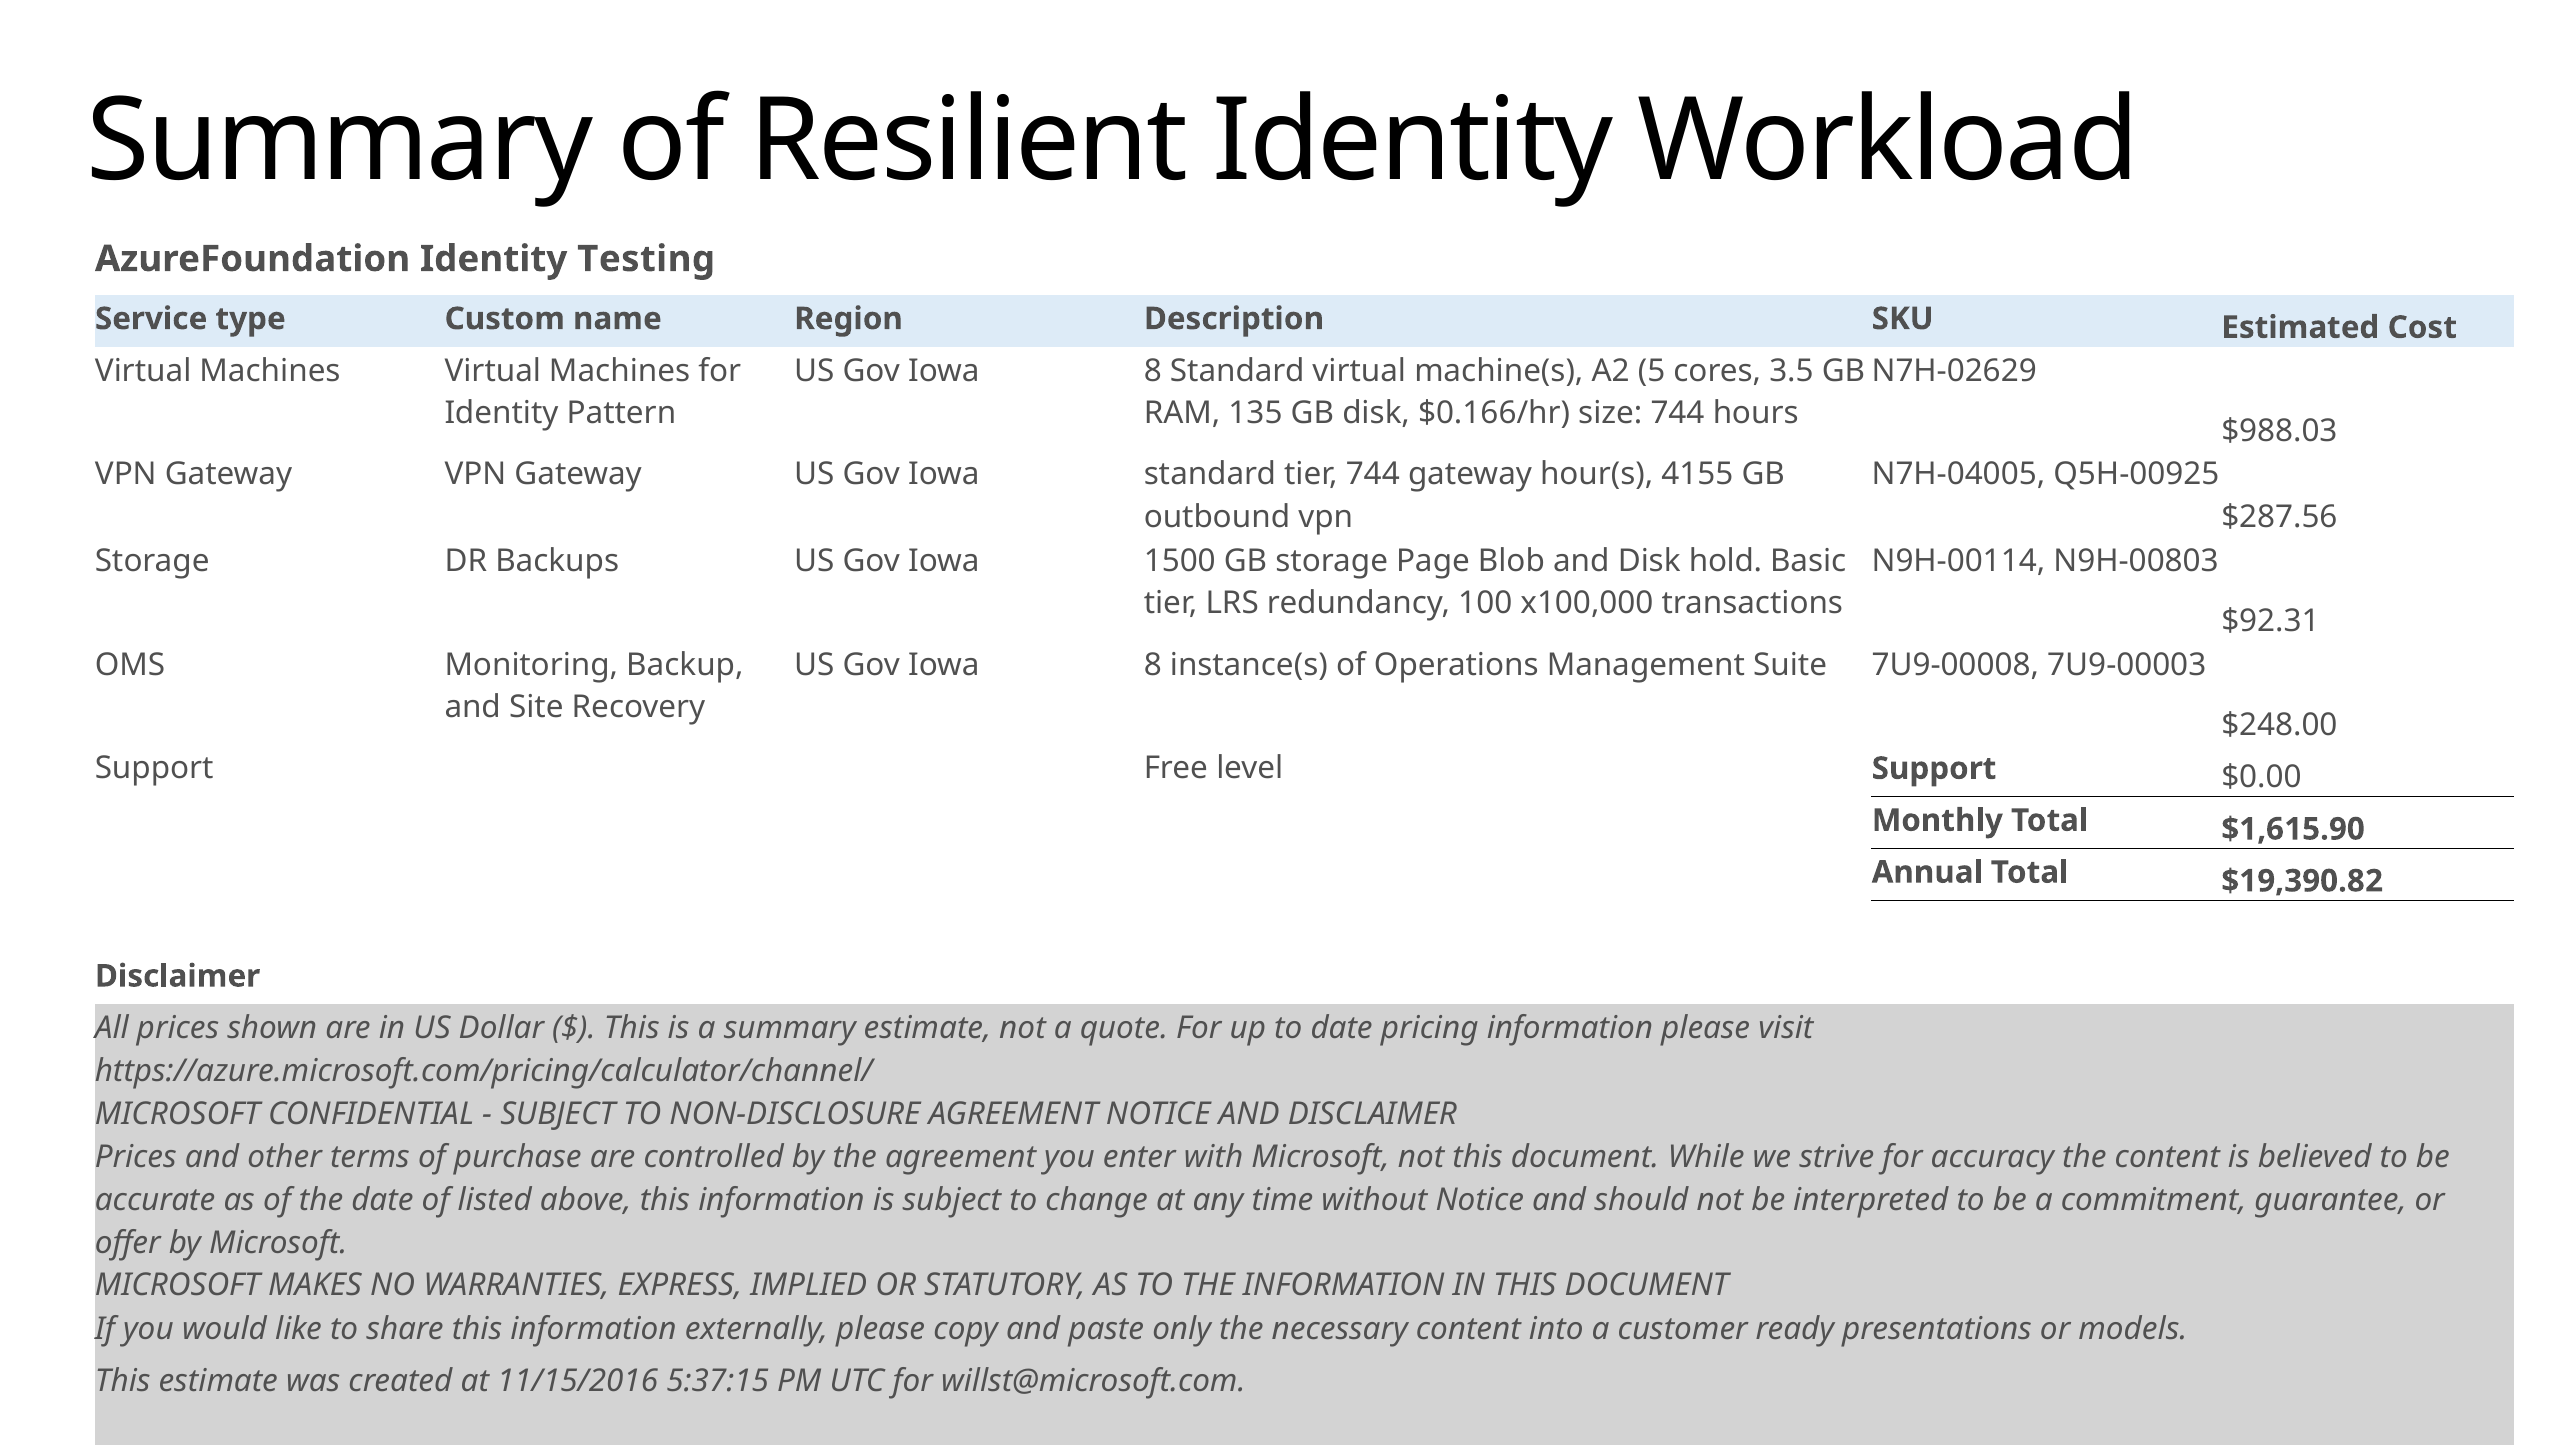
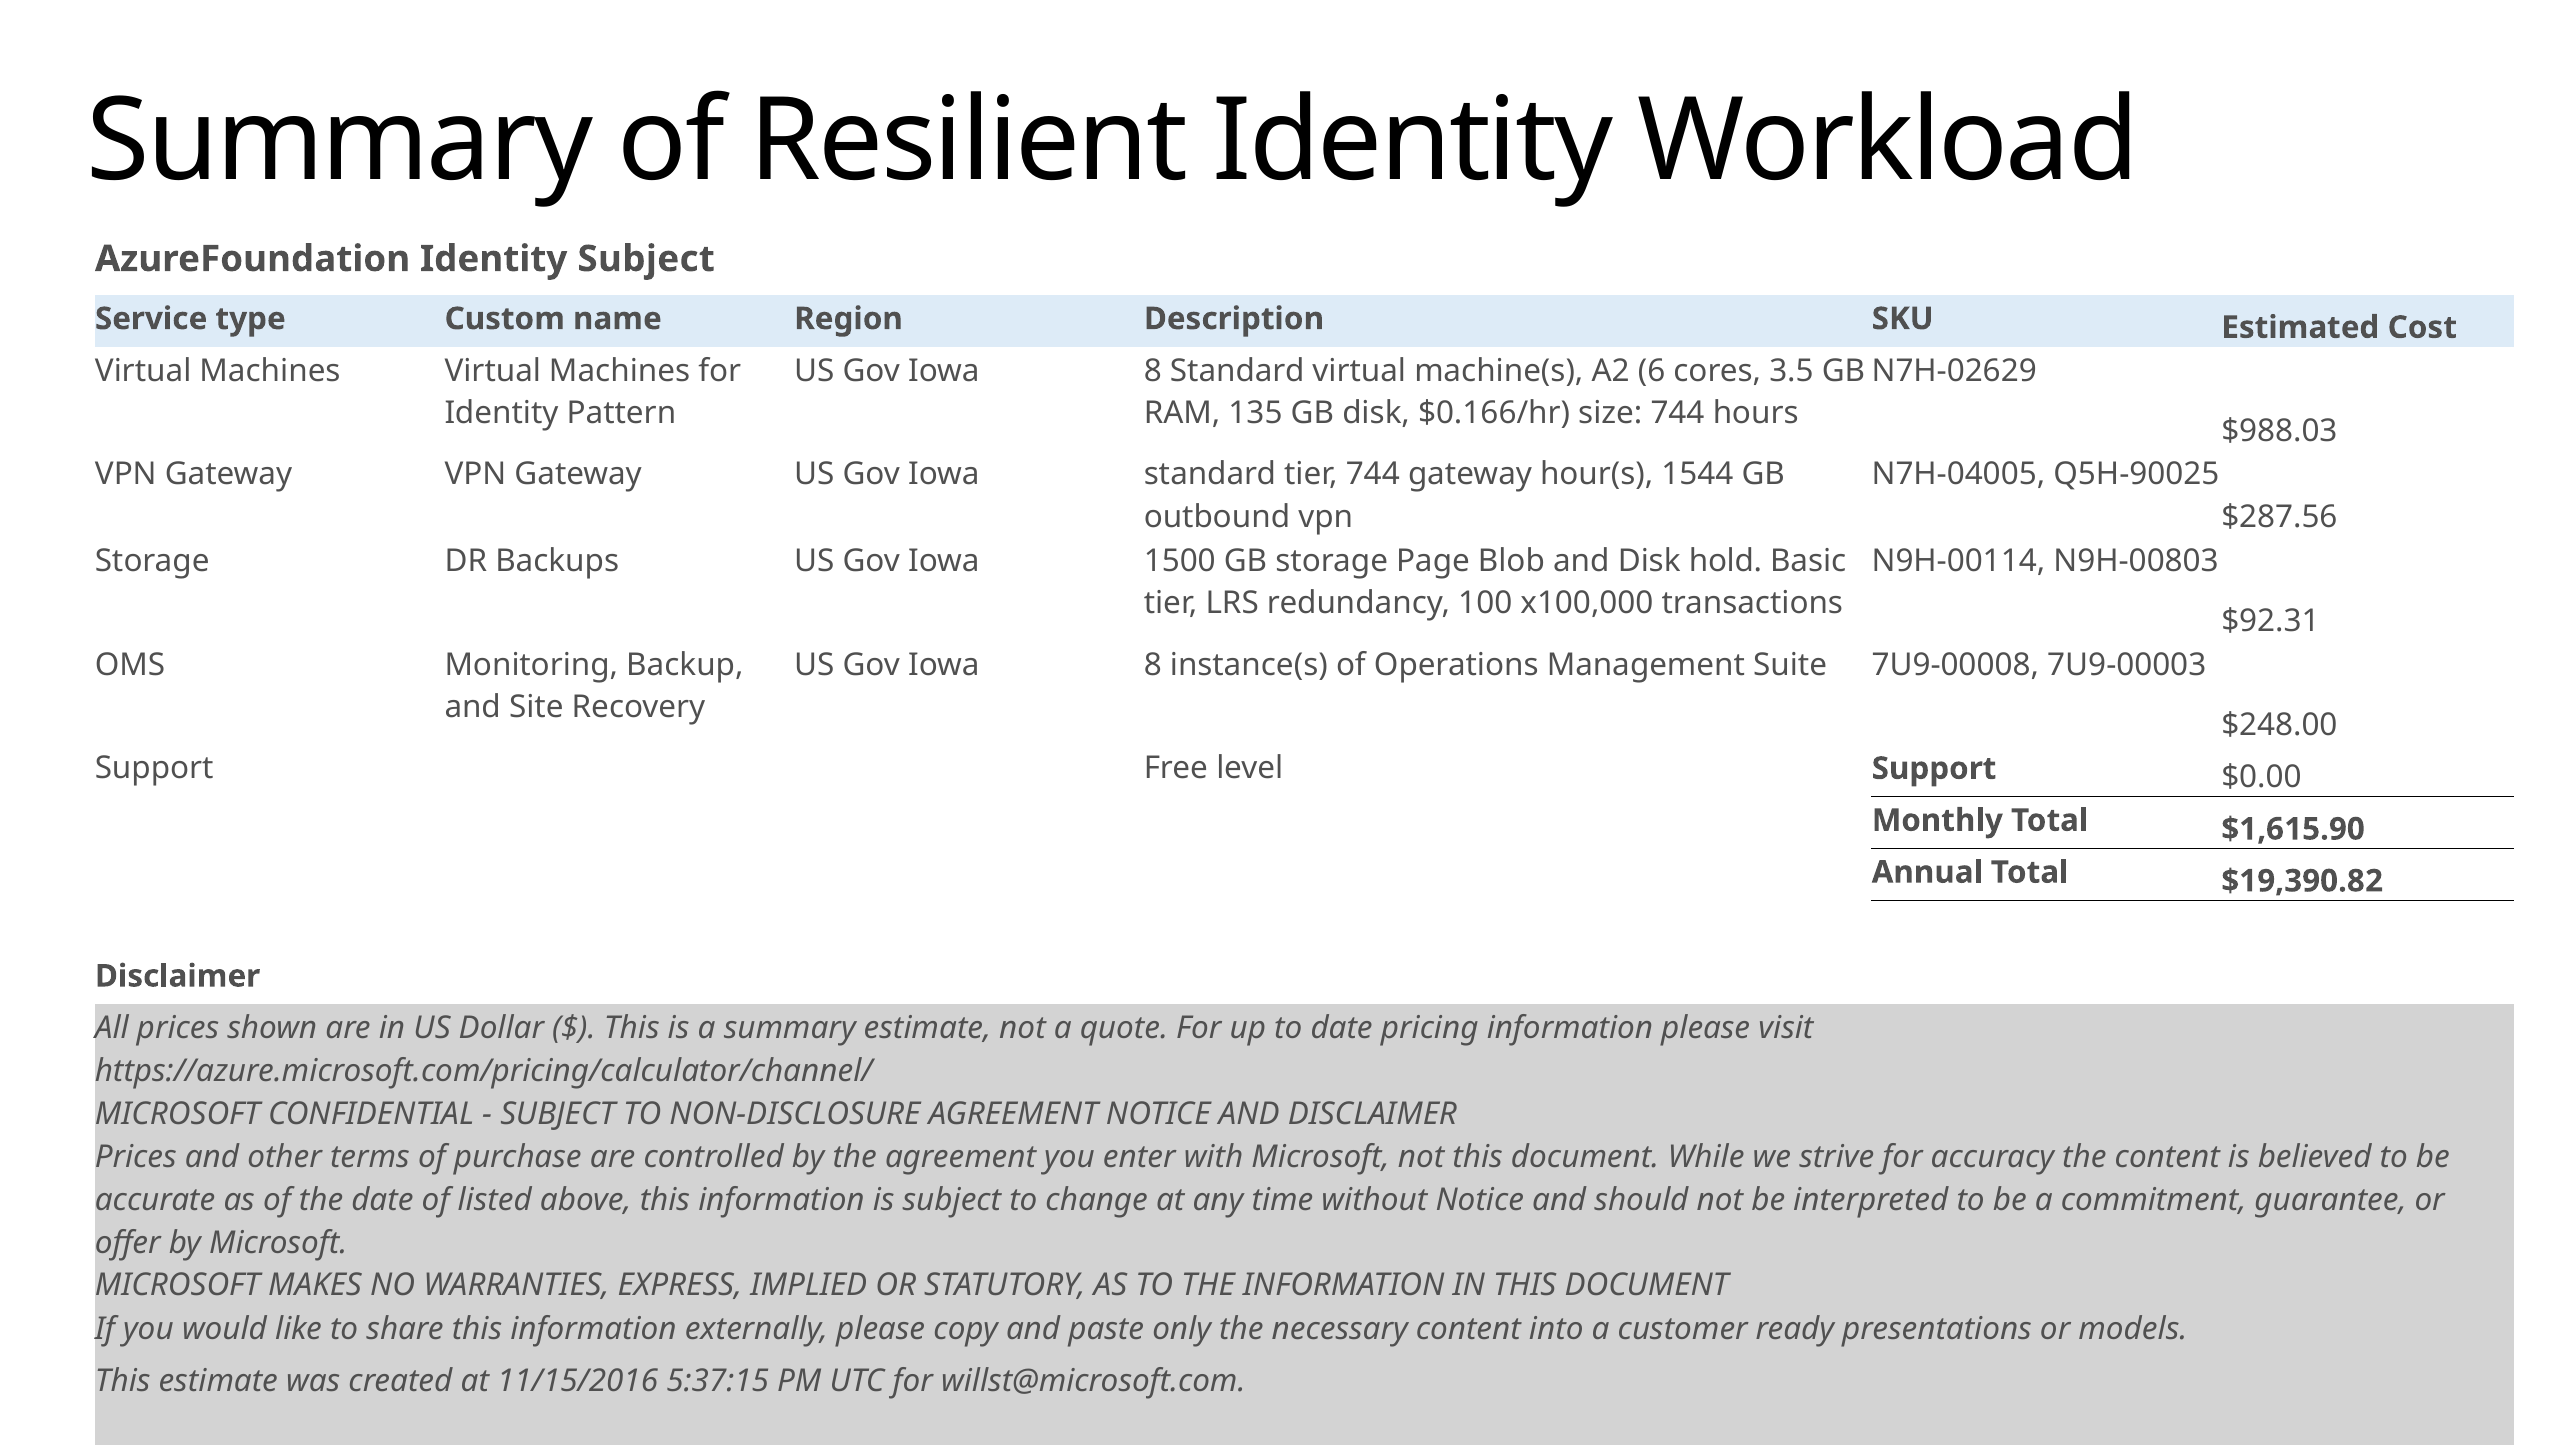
Identity Testing: Testing -> Subject
5: 5 -> 6
4155: 4155 -> 1544
Q5H-00925: Q5H-00925 -> Q5H-90025
